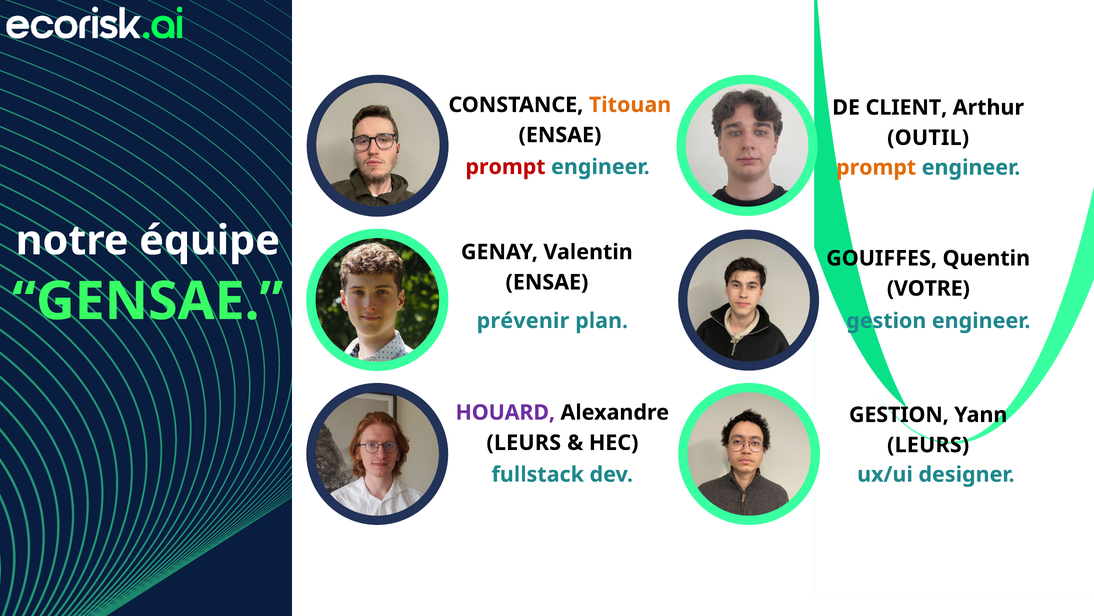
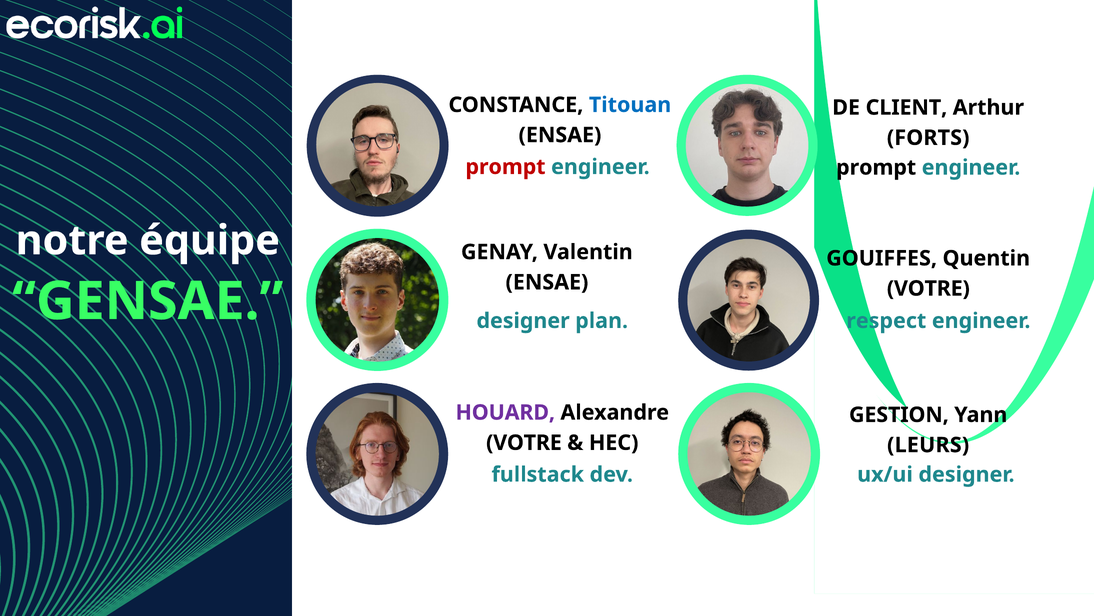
Titouan colour: orange -> blue
OUTIL: OUTIL -> FORTS
prompt at (876, 167) colour: orange -> black
prévenir at (523, 321): prévenir -> designer
gestion at (886, 321): gestion -> respect
LEURS at (524, 442): LEURS -> VOTRE
